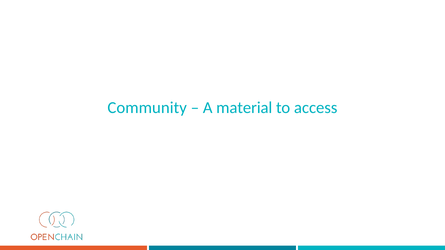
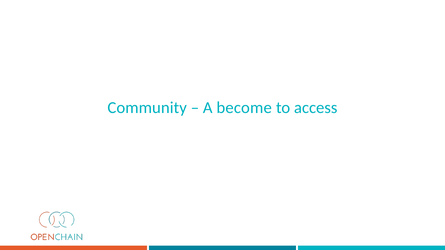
material: material -> become
